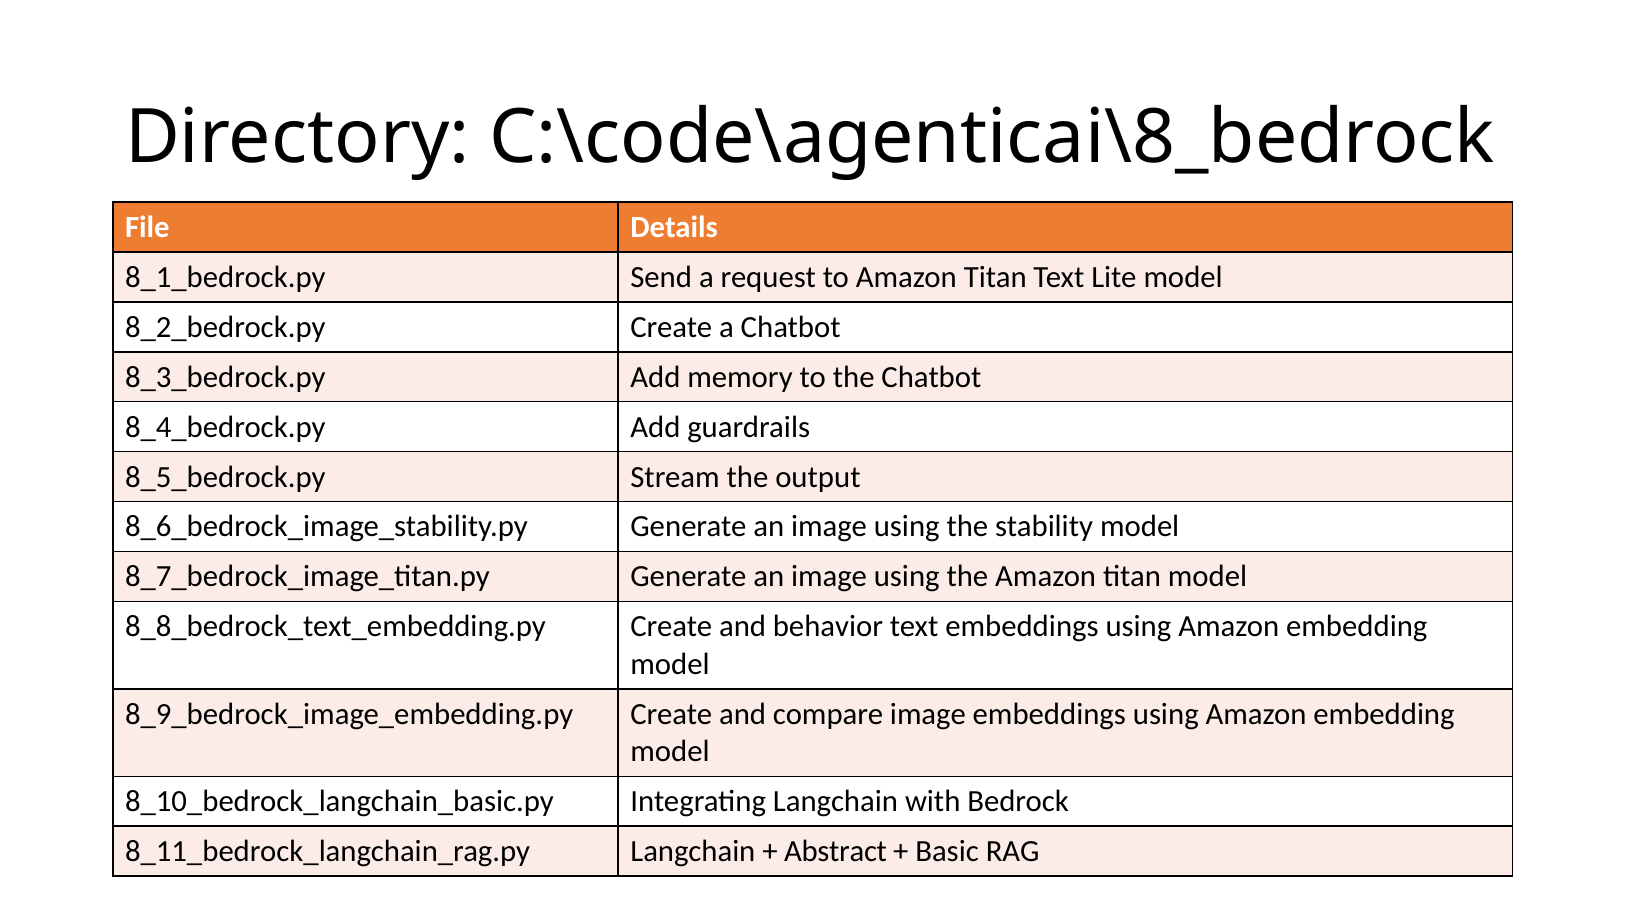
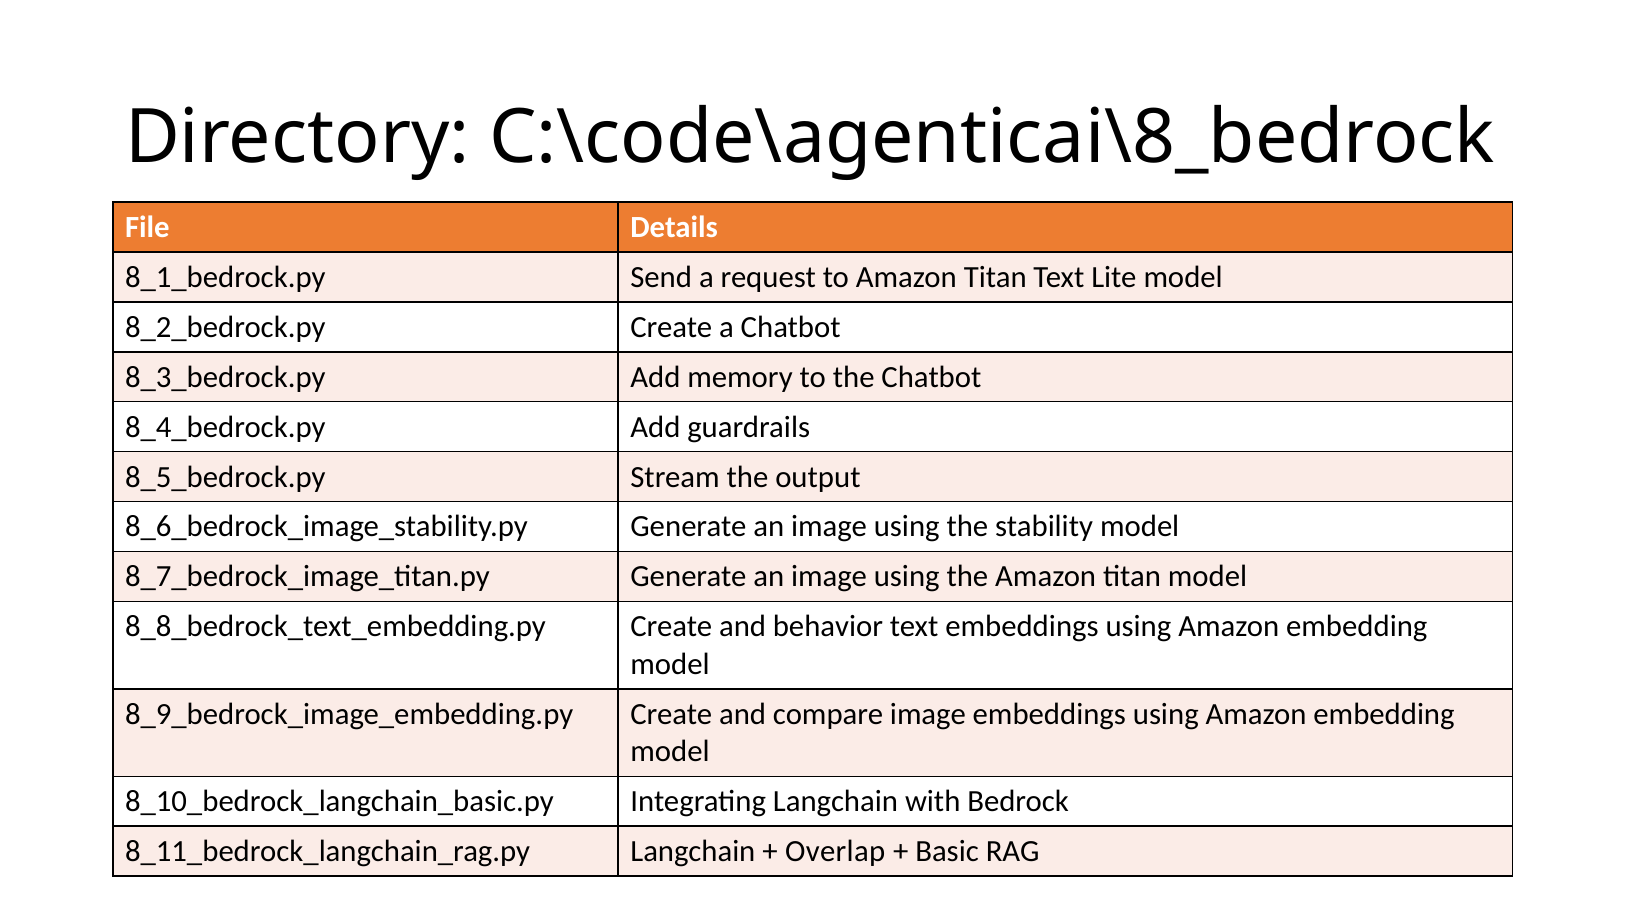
Abstract: Abstract -> Overlap
